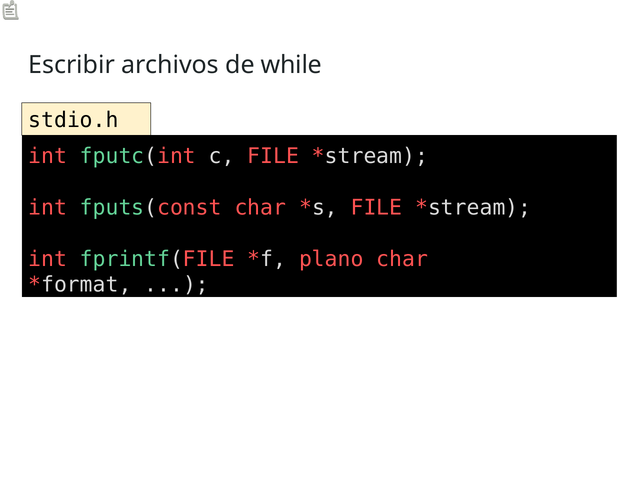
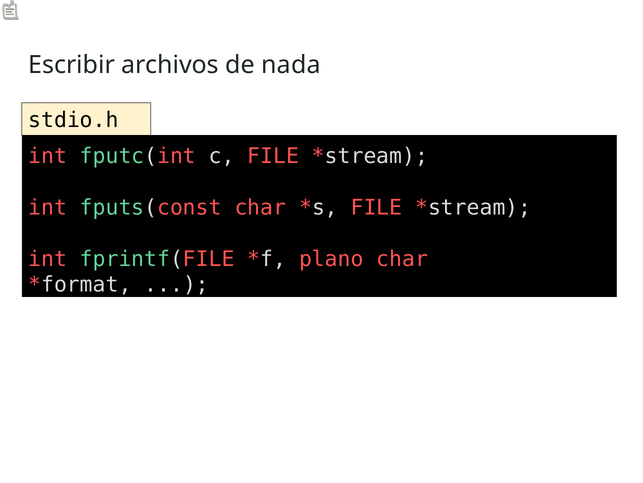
while: while -> nada
